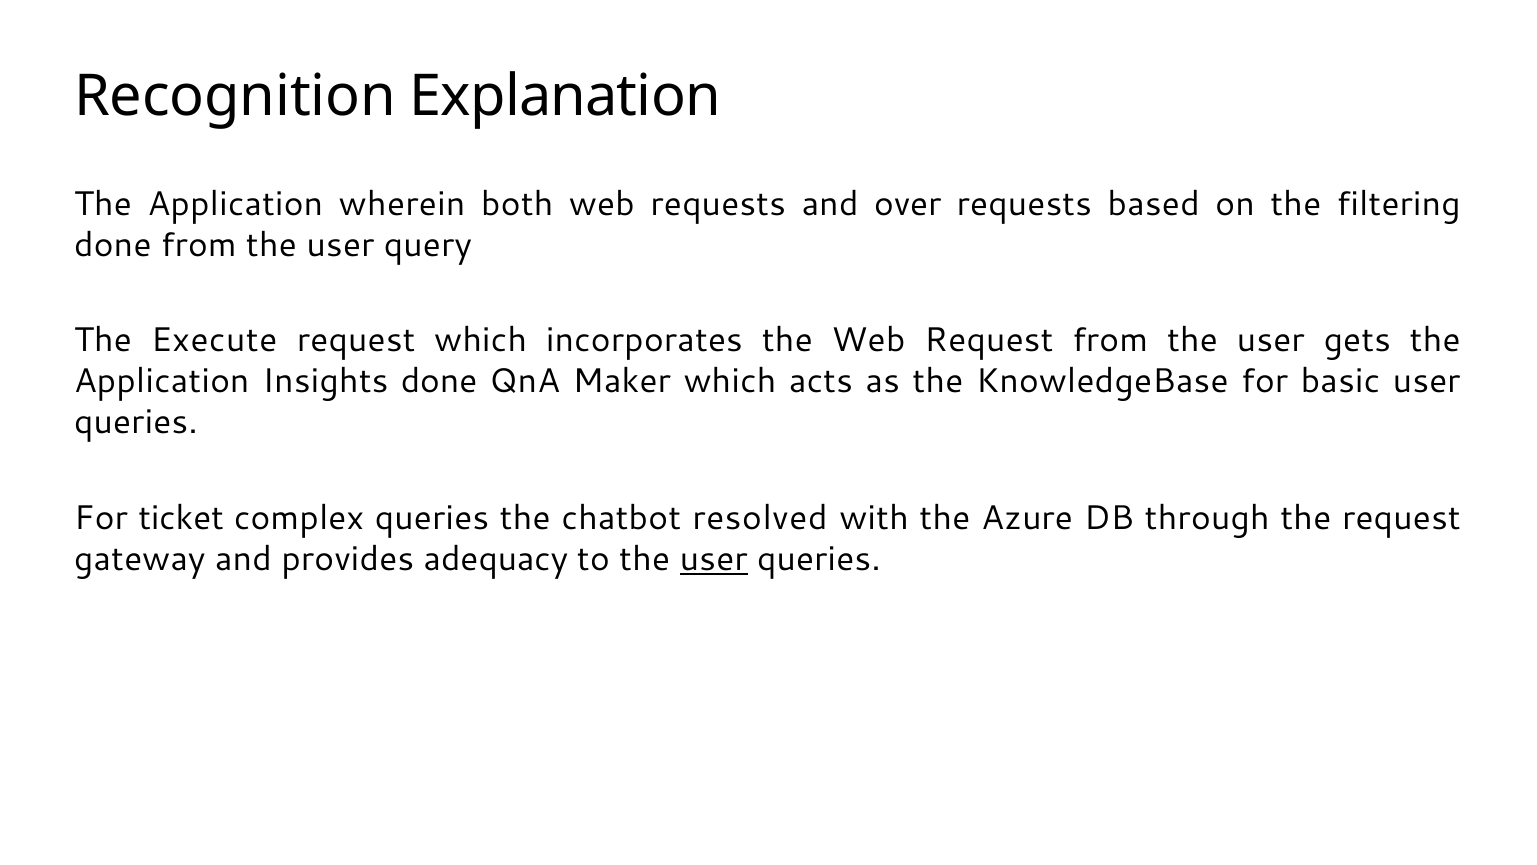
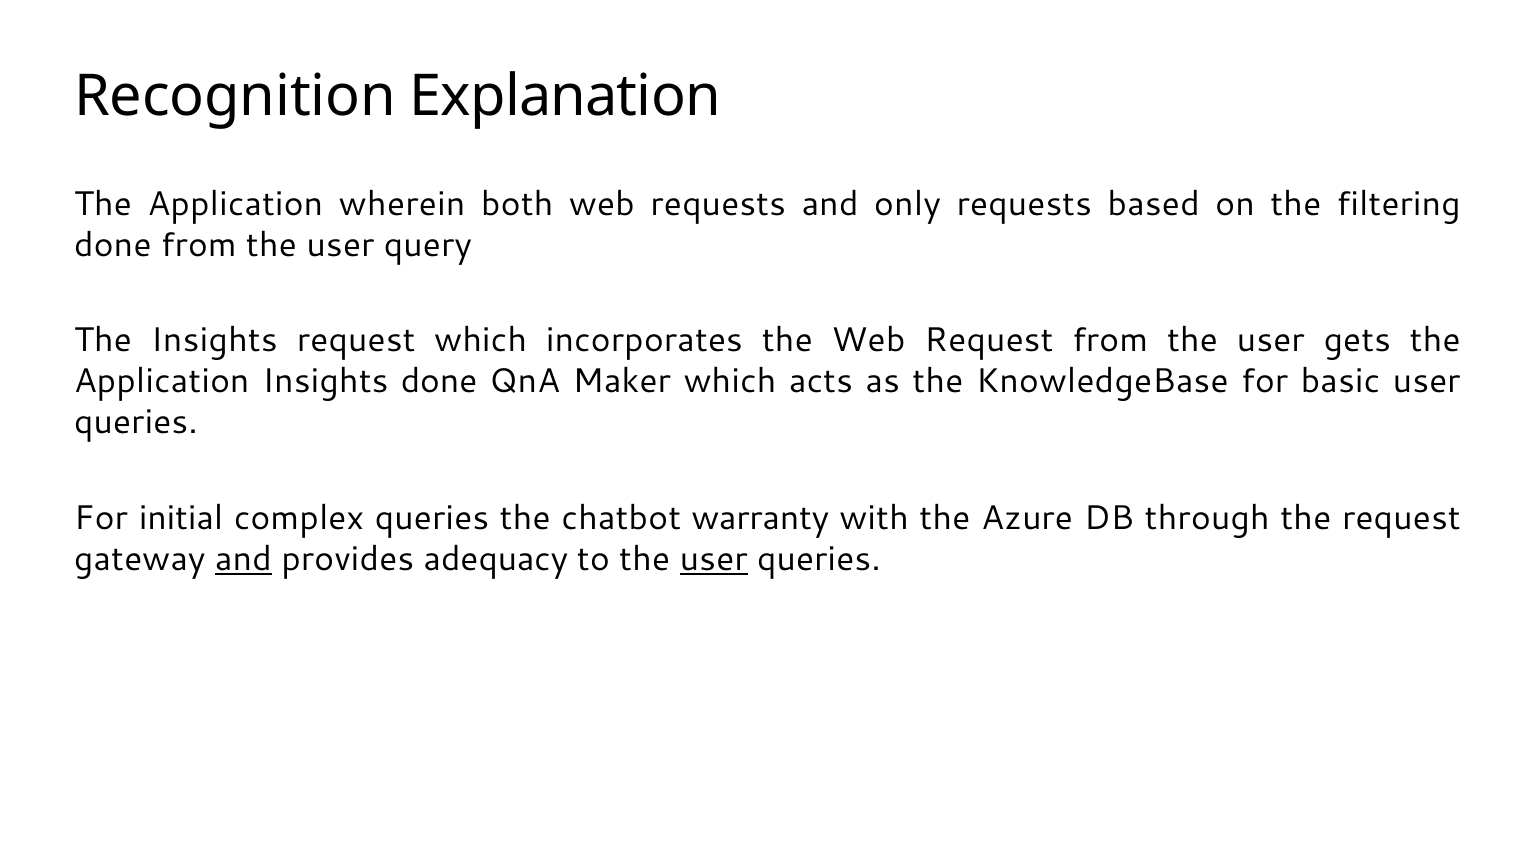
over: over -> only
The Execute: Execute -> Insights
ticket: ticket -> initial
resolved: resolved -> warranty
and at (243, 559) underline: none -> present
